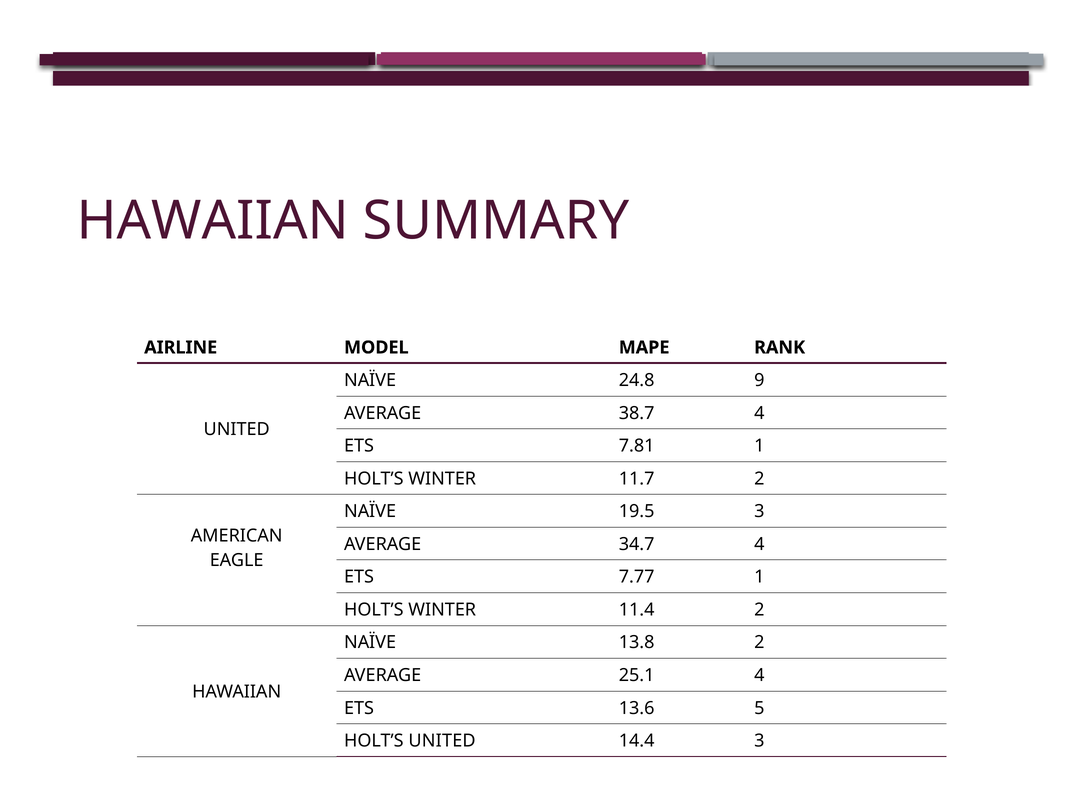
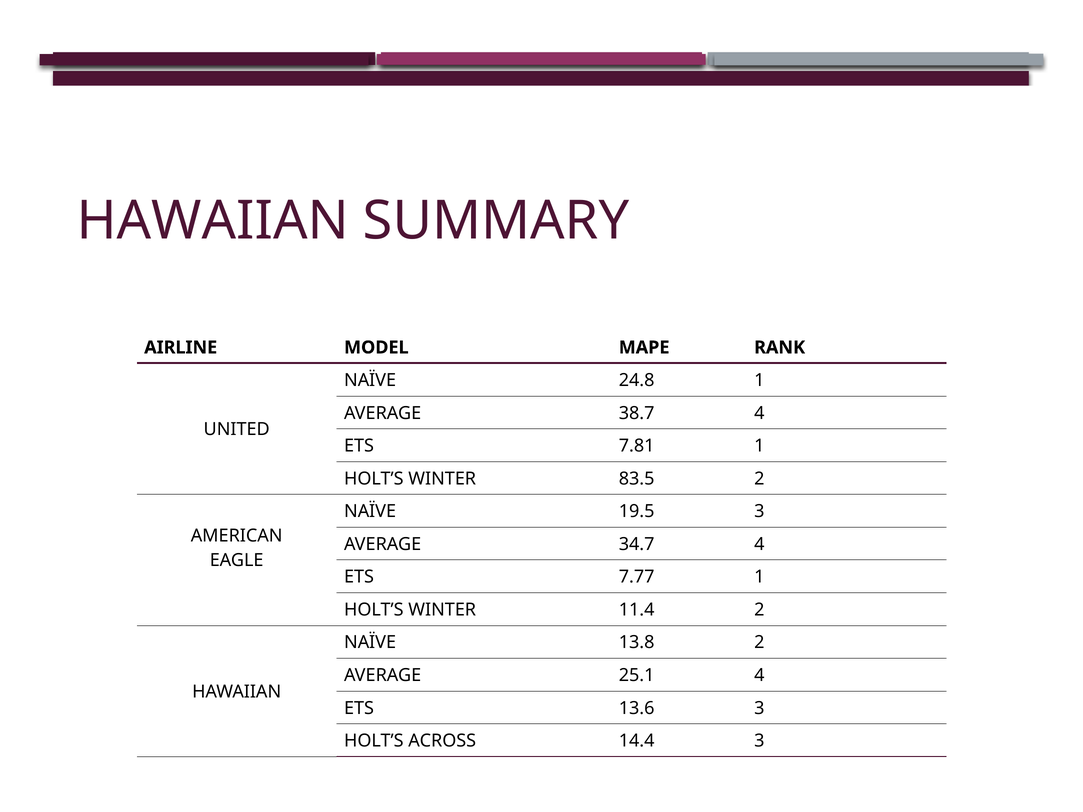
24.8 9: 9 -> 1
11.7: 11.7 -> 83.5
13.6 5: 5 -> 3
HOLT’S UNITED: UNITED -> ACROSS
